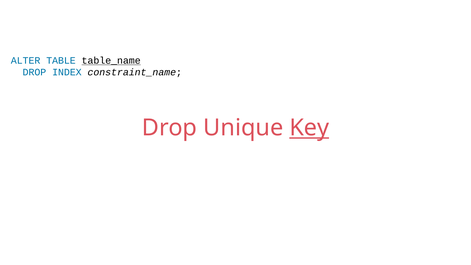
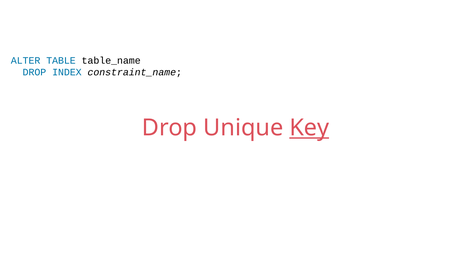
table_name underline: present -> none
